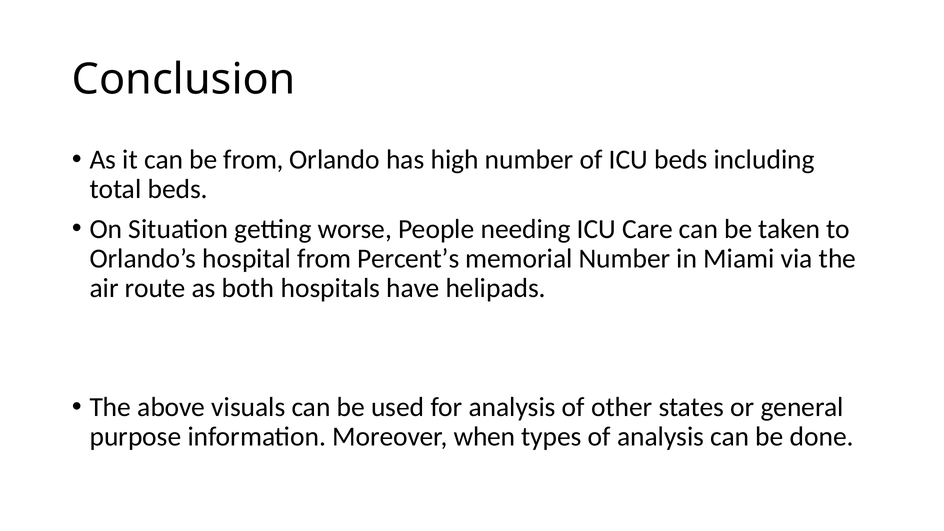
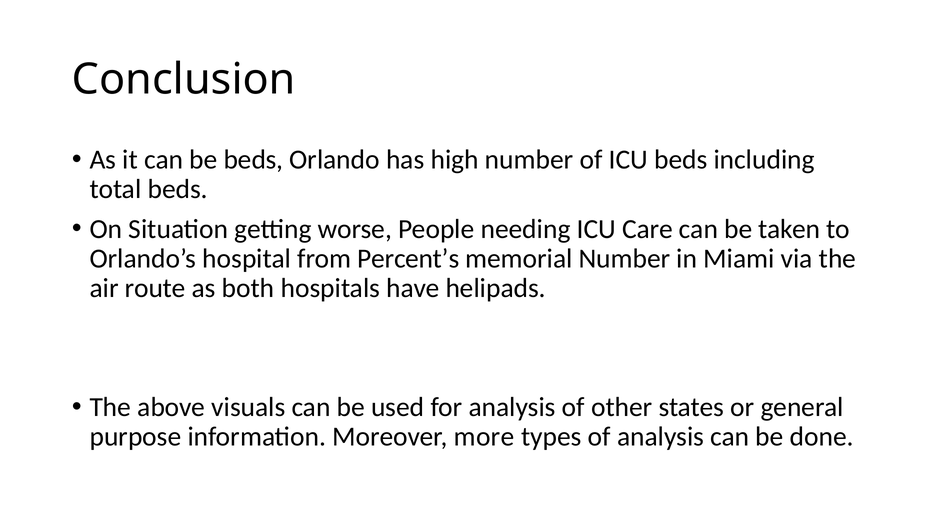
be from: from -> beds
when: when -> more
